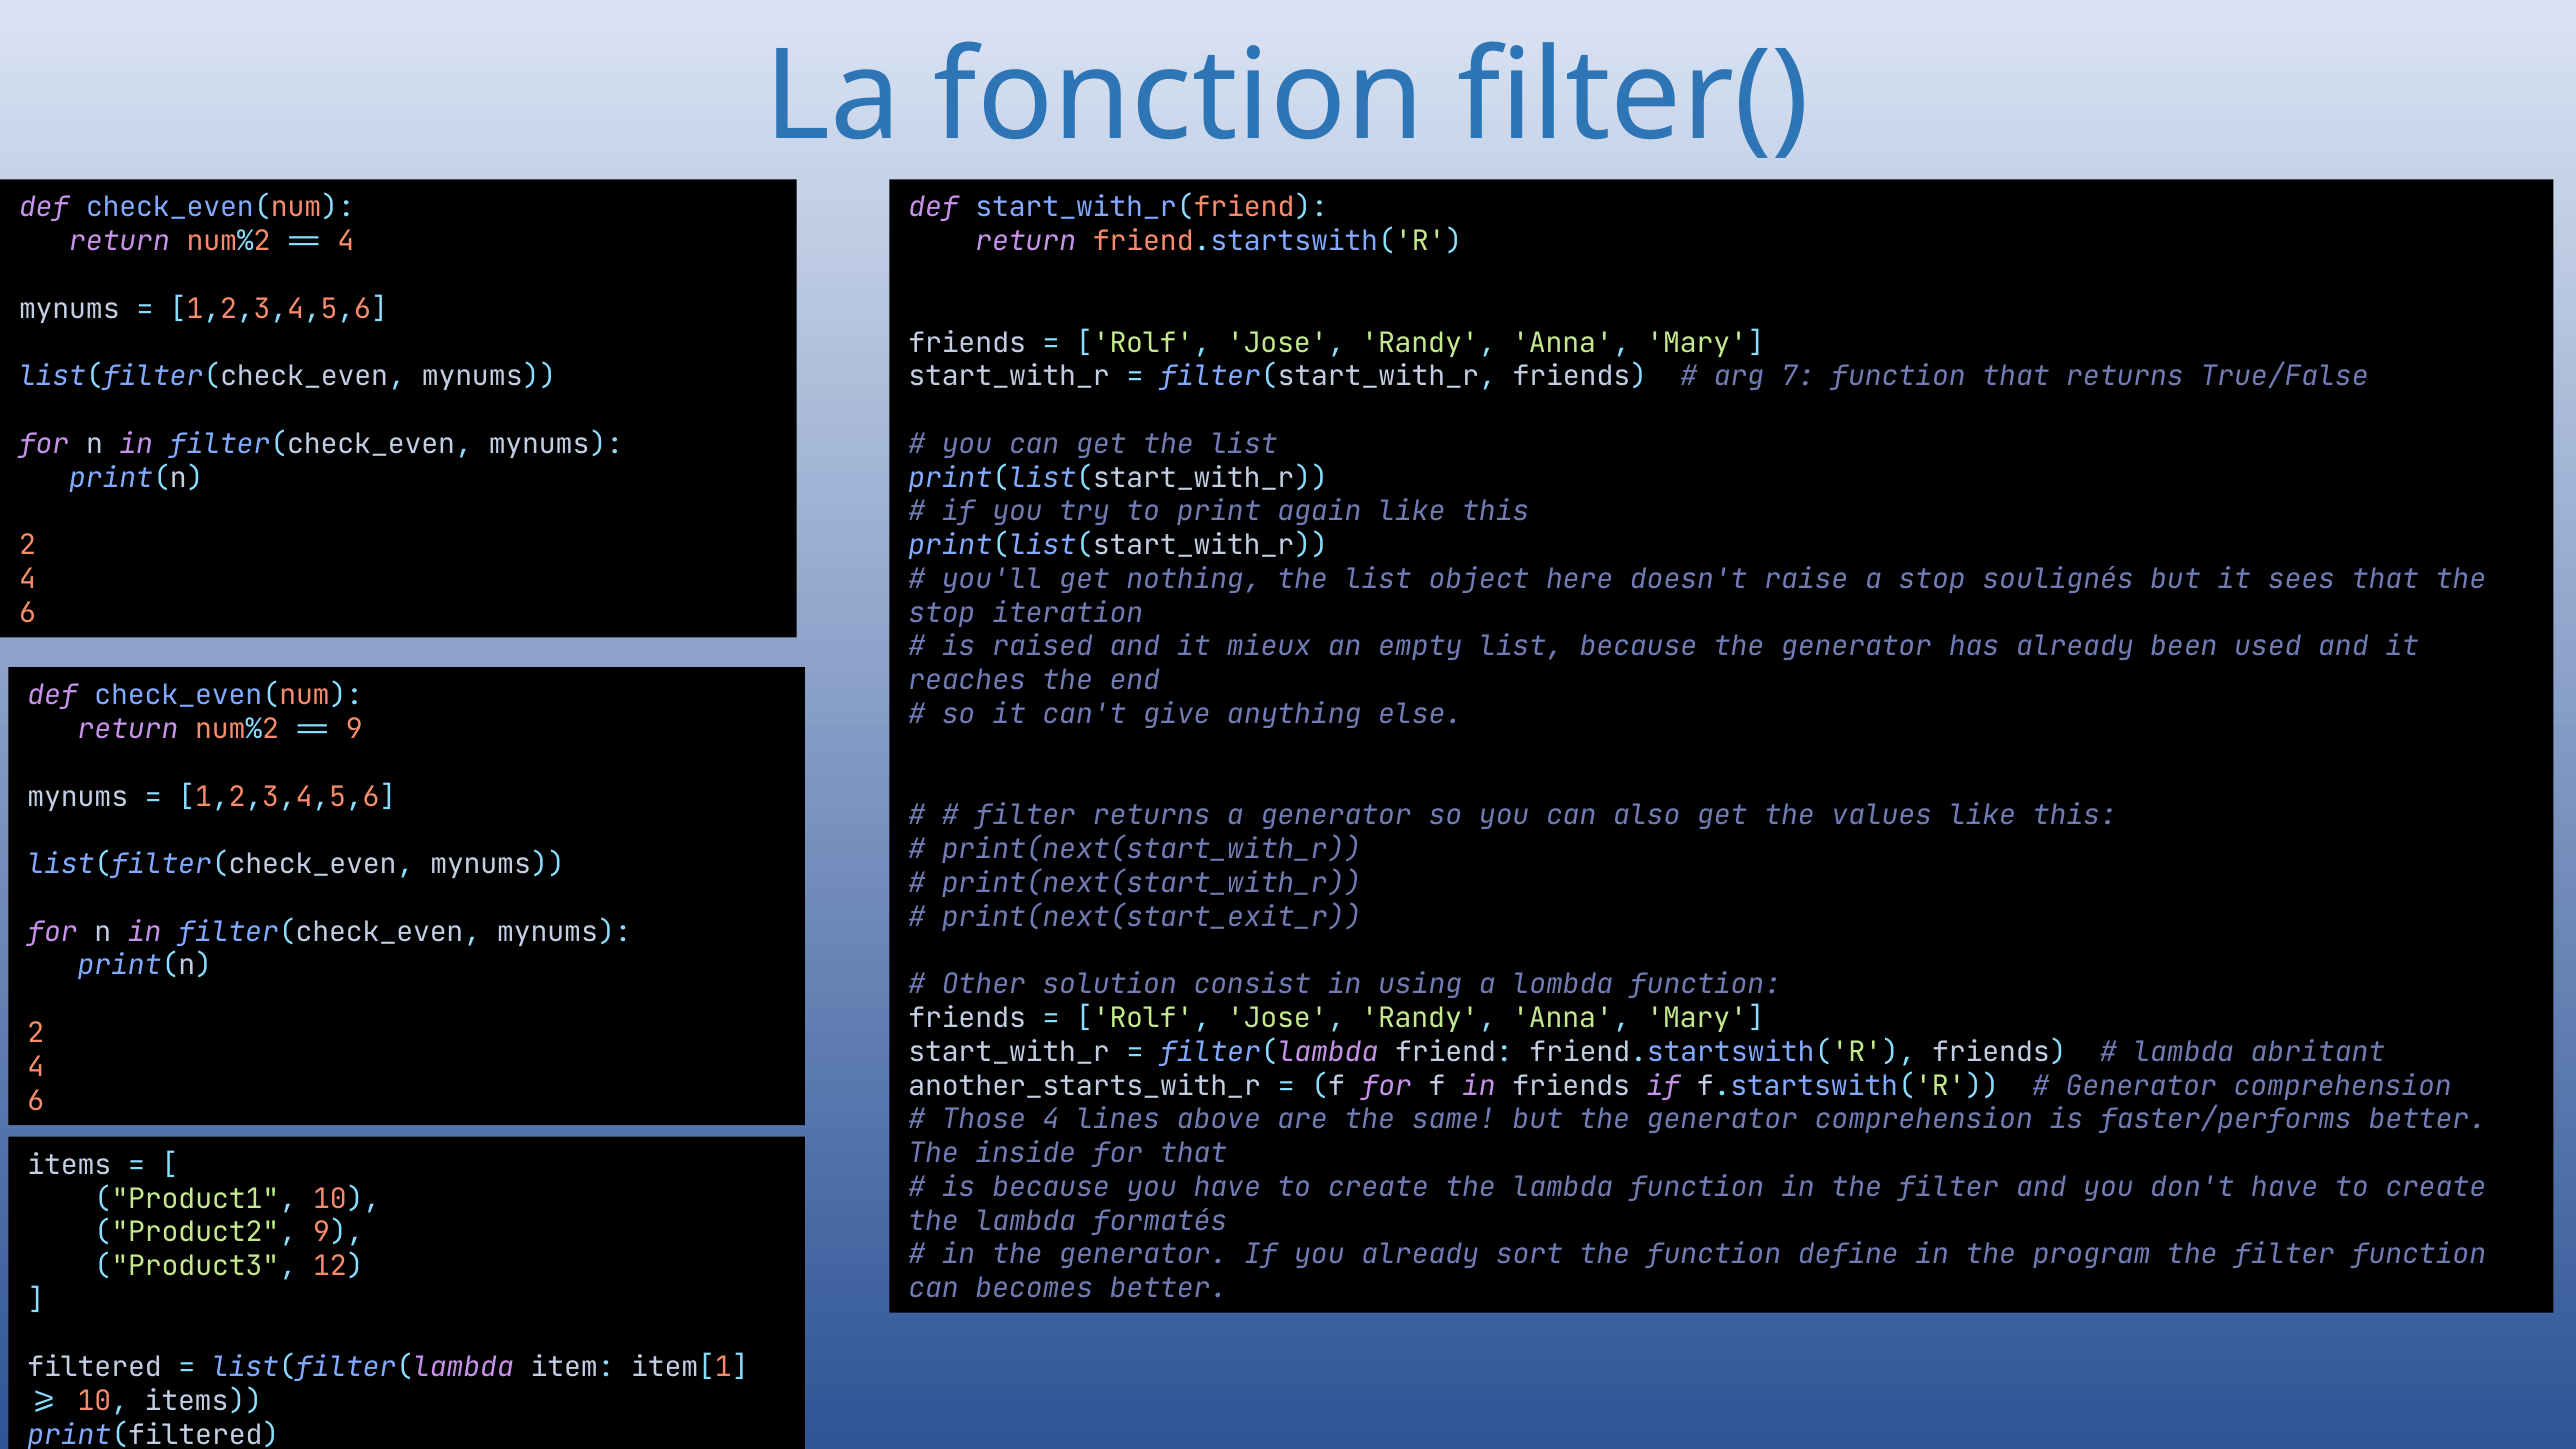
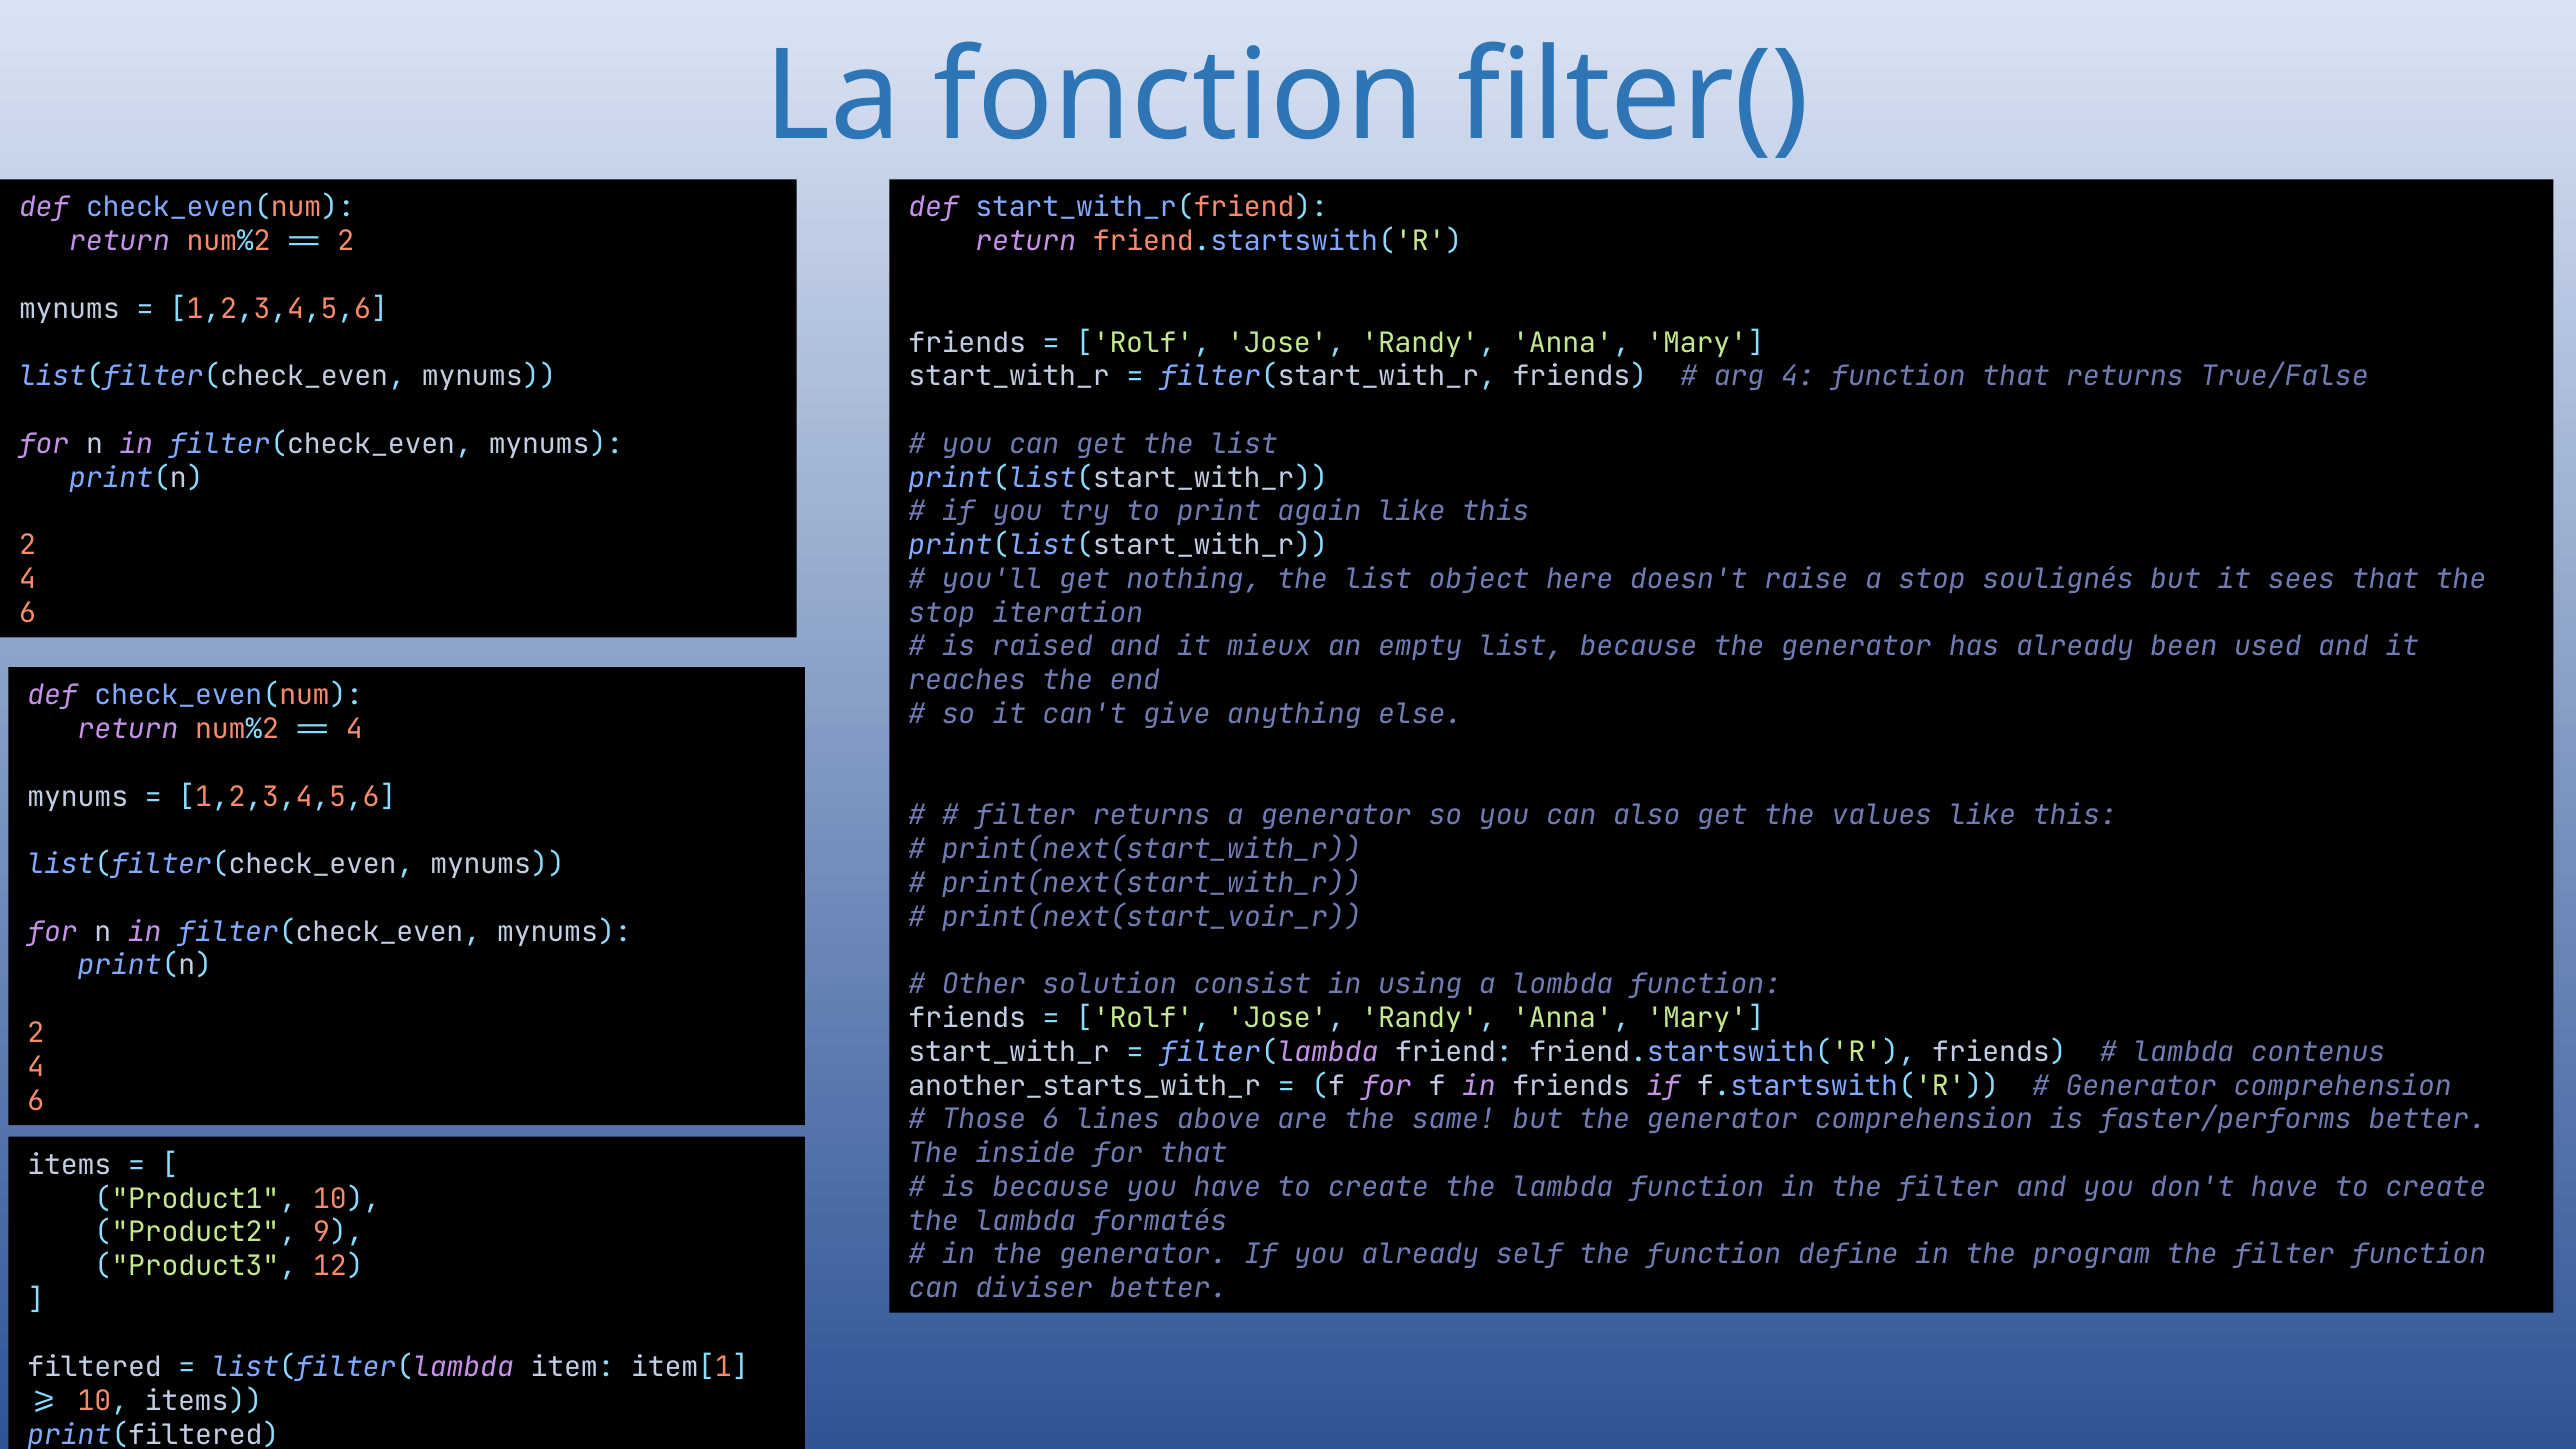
4 at (346, 241): 4 -> 2
arg 7: 7 -> 4
9 at (354, 729): 9 -> 4
print(next(start_exit_r: print(next(start_exit_r -> print(next(start_voir_r
abritant: abritant -> contenus
Those 4: 4 -> 6
sort: sort -> self
becomes: becomes -> diviser
